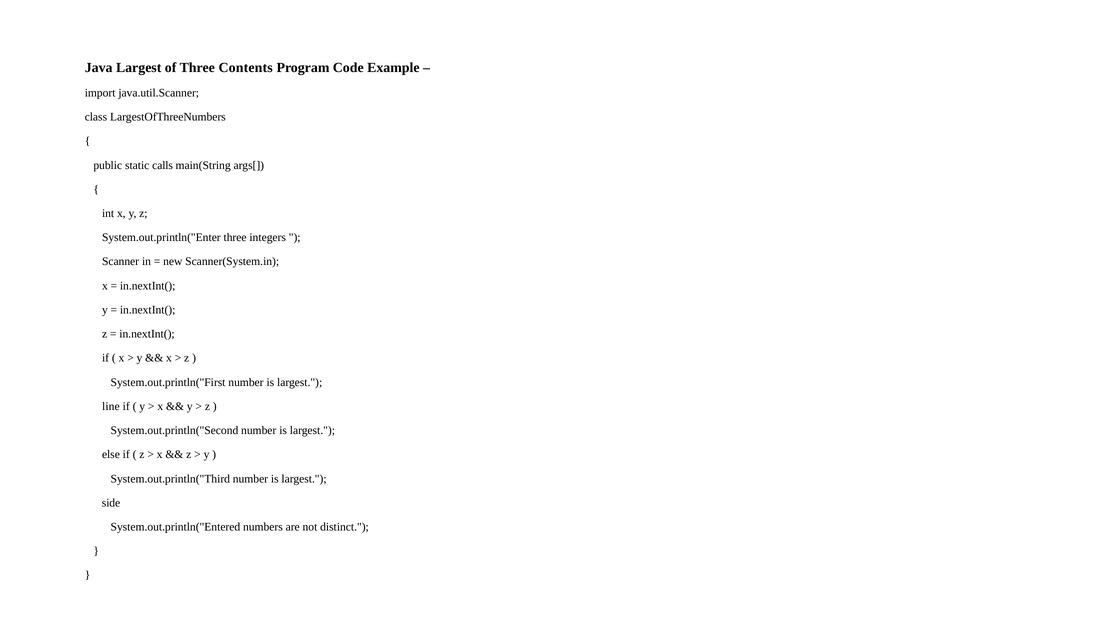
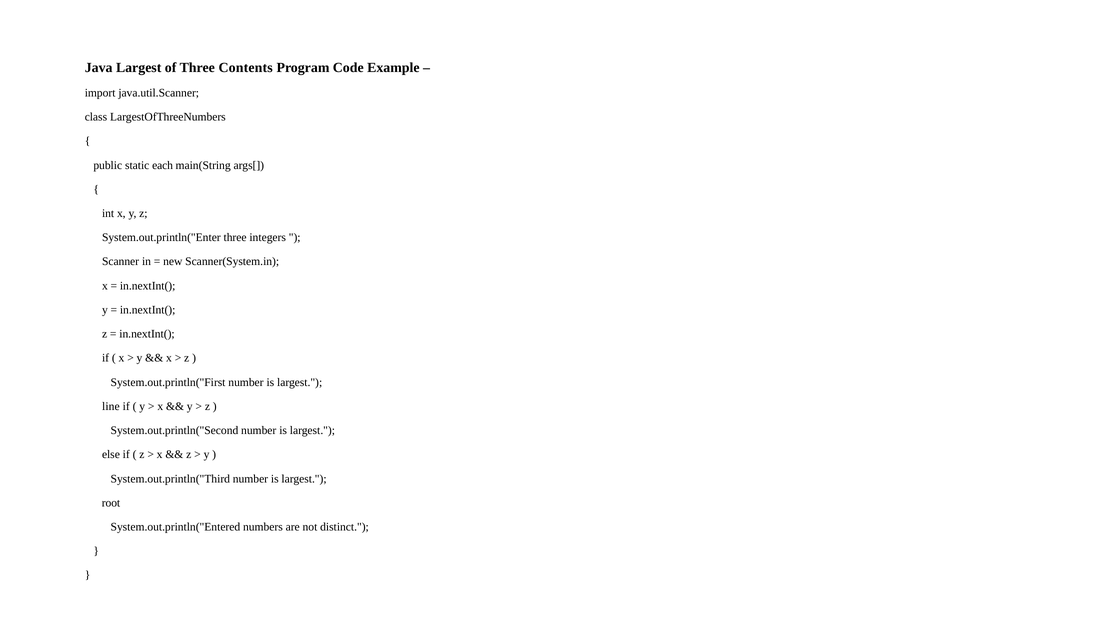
calls: calls -> each
side: side -> root
